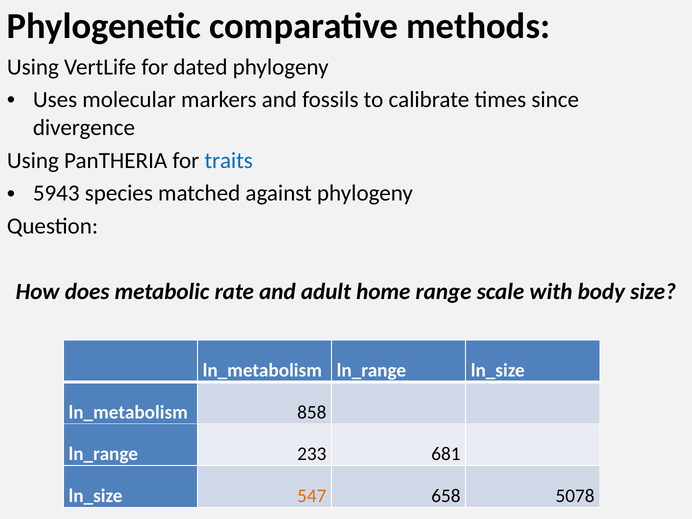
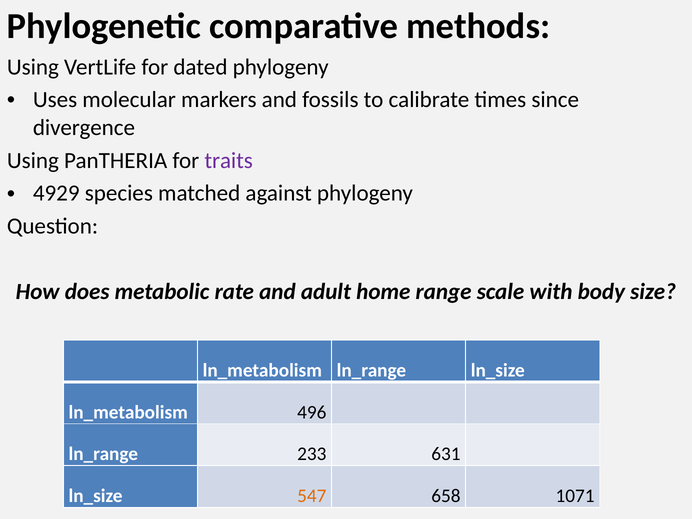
traits colour: blue -> purple
5943: 5943 -> 4929
858: 858 -> 496
681: 681 -> 631
5078: 5078 -> 1071
